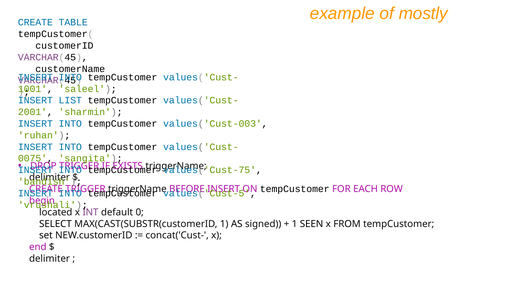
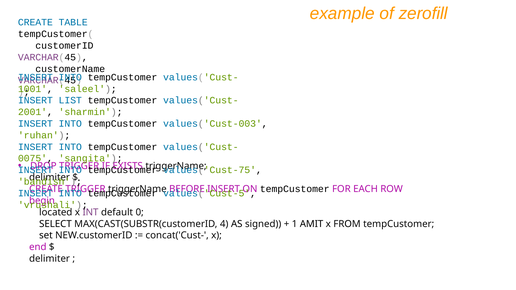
mostly: mostly -> zerofill
MAX(CAST(SUBSTR(customerID 1: 1 -> 4
SEEN: SEEN -> AMIT
